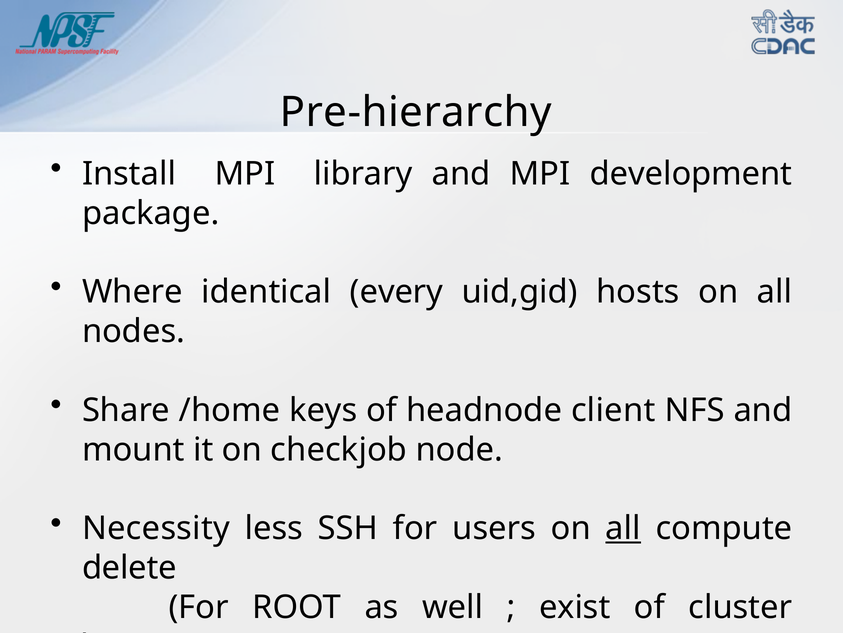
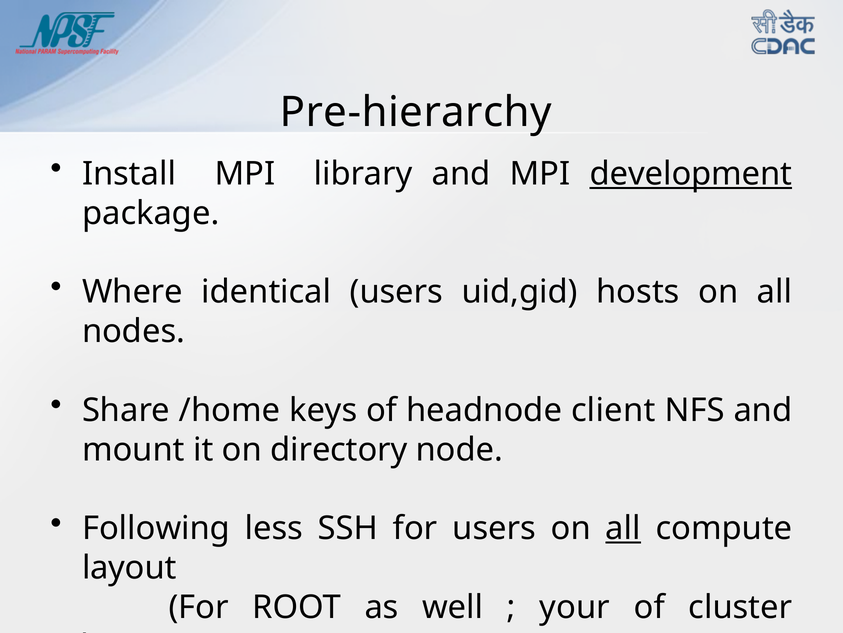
development underline: none -> present
identical every: every -> users
checkjob: checkjob -> directory
Necessity: Necessity -> Following
delete: delete -> layout
exist: exist -> your
